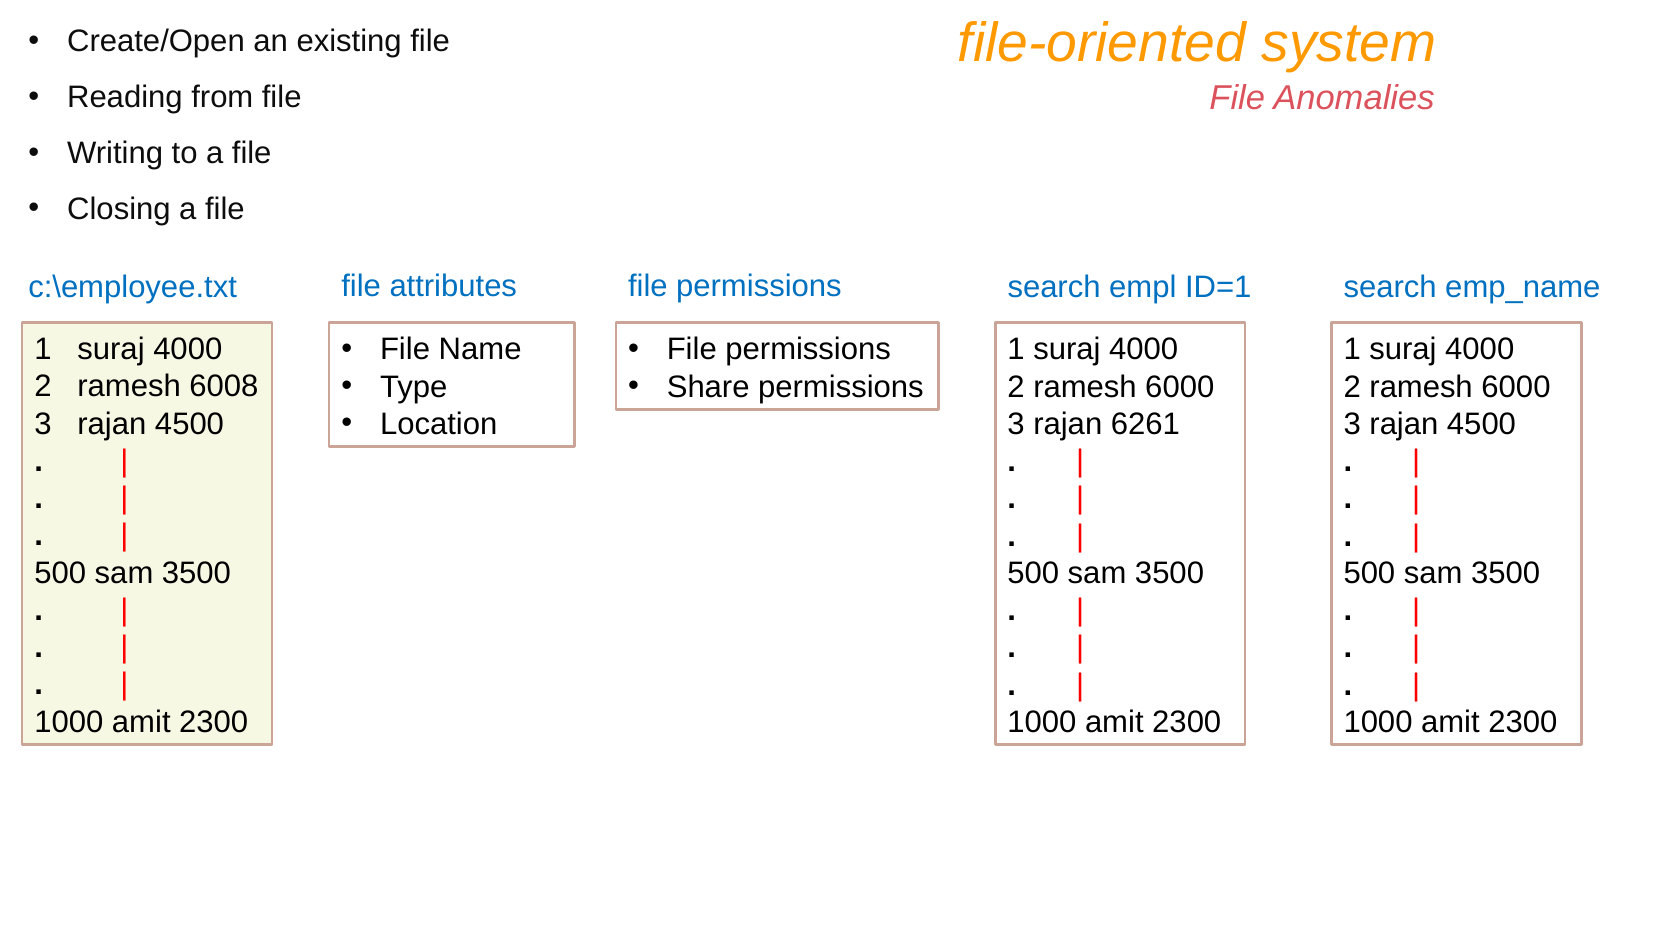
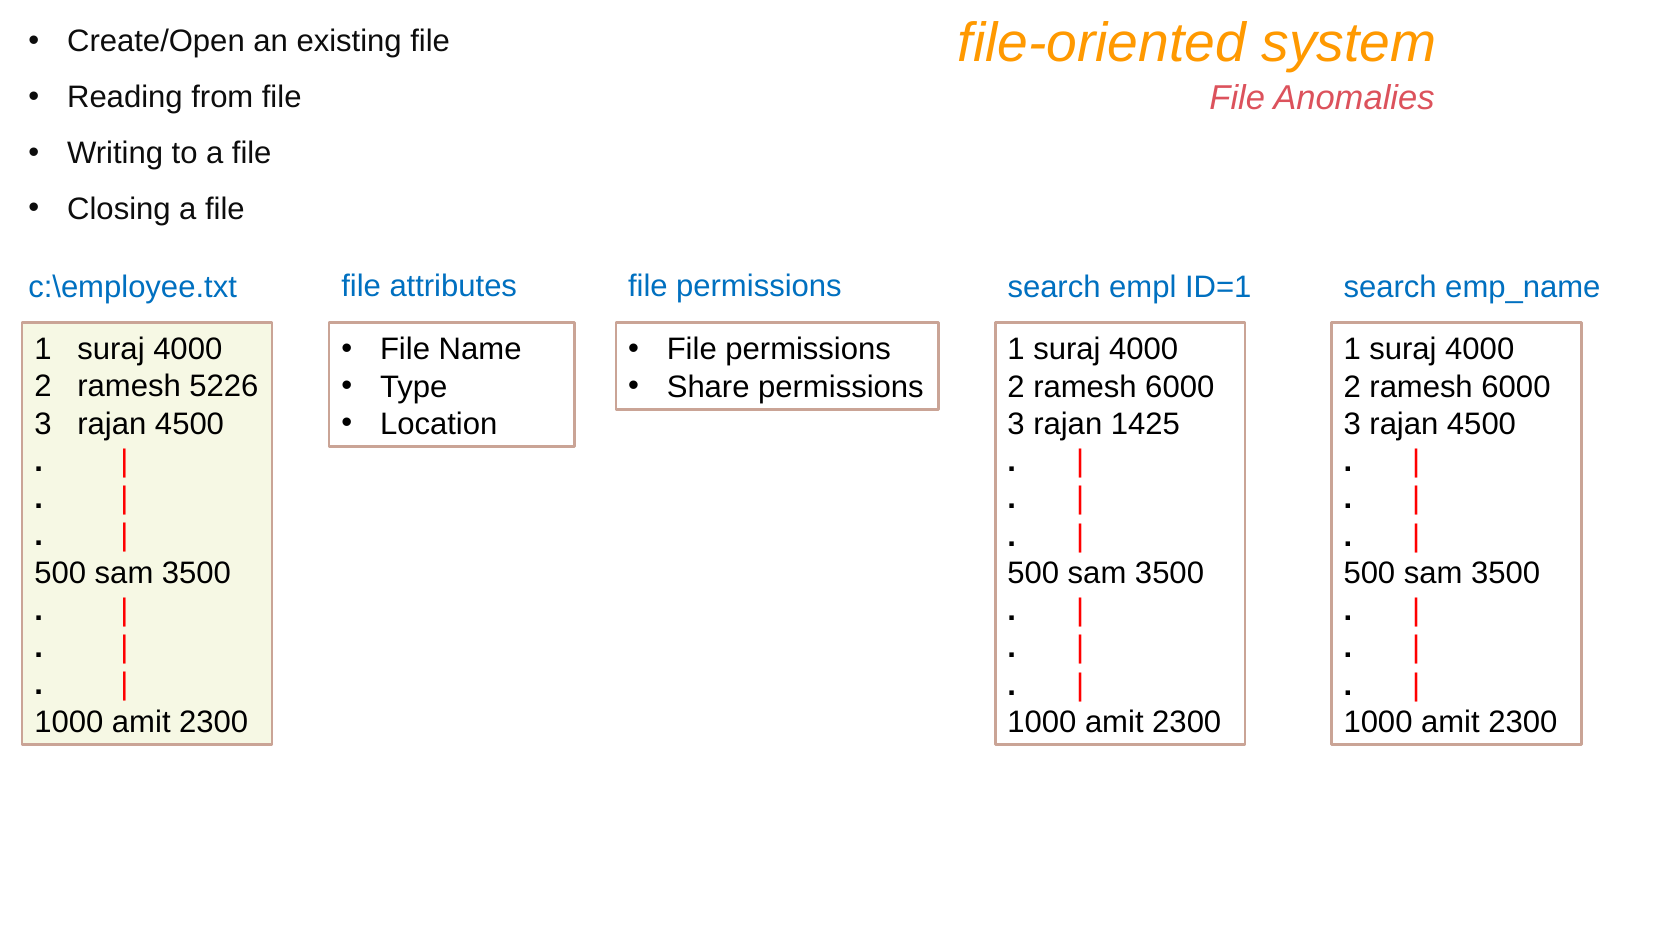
6008: 6008 -> 5226
6261: 6261 -> 1425
